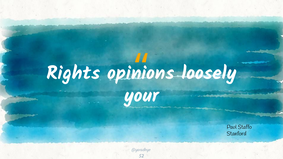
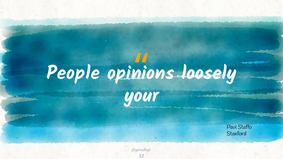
Rights: Rights -> People
